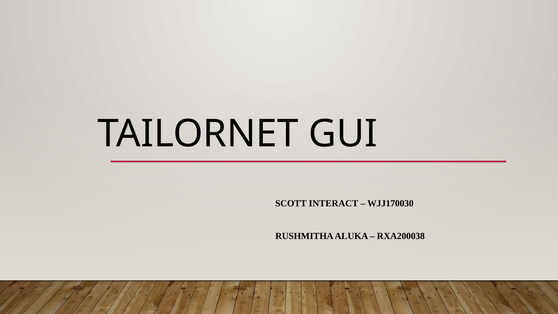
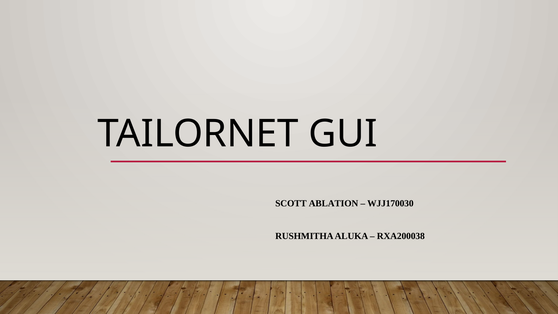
INTERACT: INTERACT -> ABLATION
